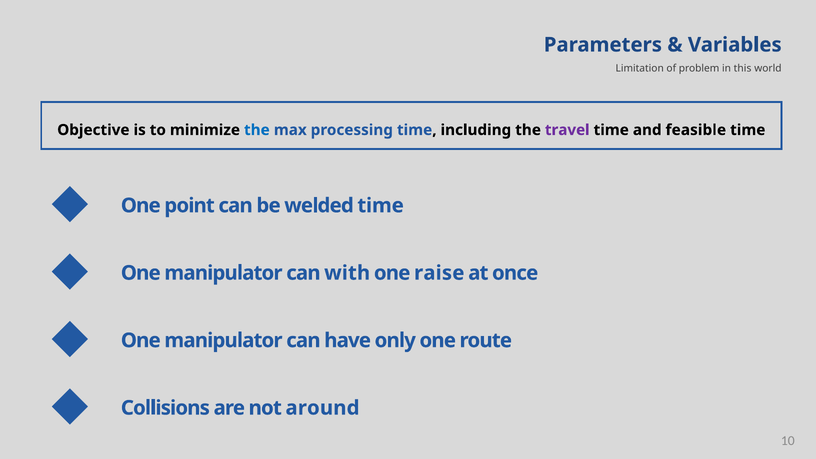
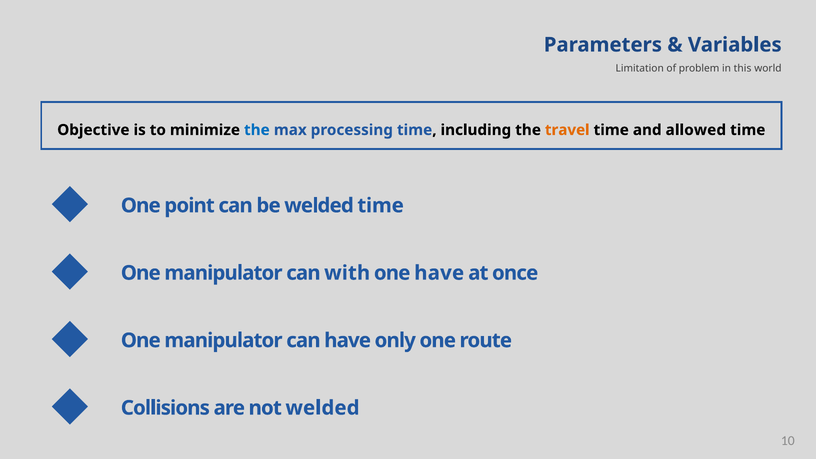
travel colour: purple -> orange
feasible: feasible -> allowed
one raise: raise -> have
not around: around -> welded
